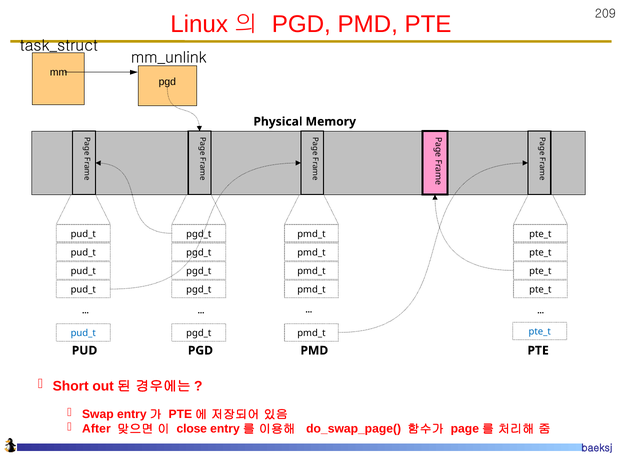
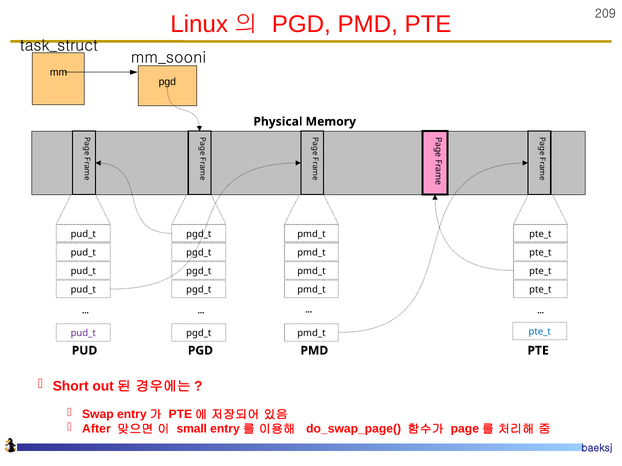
mm_unlink: mm_unlink -> mm_sooni
pud_t at (83, 333) colour: blue -> purple
close: close -> small
